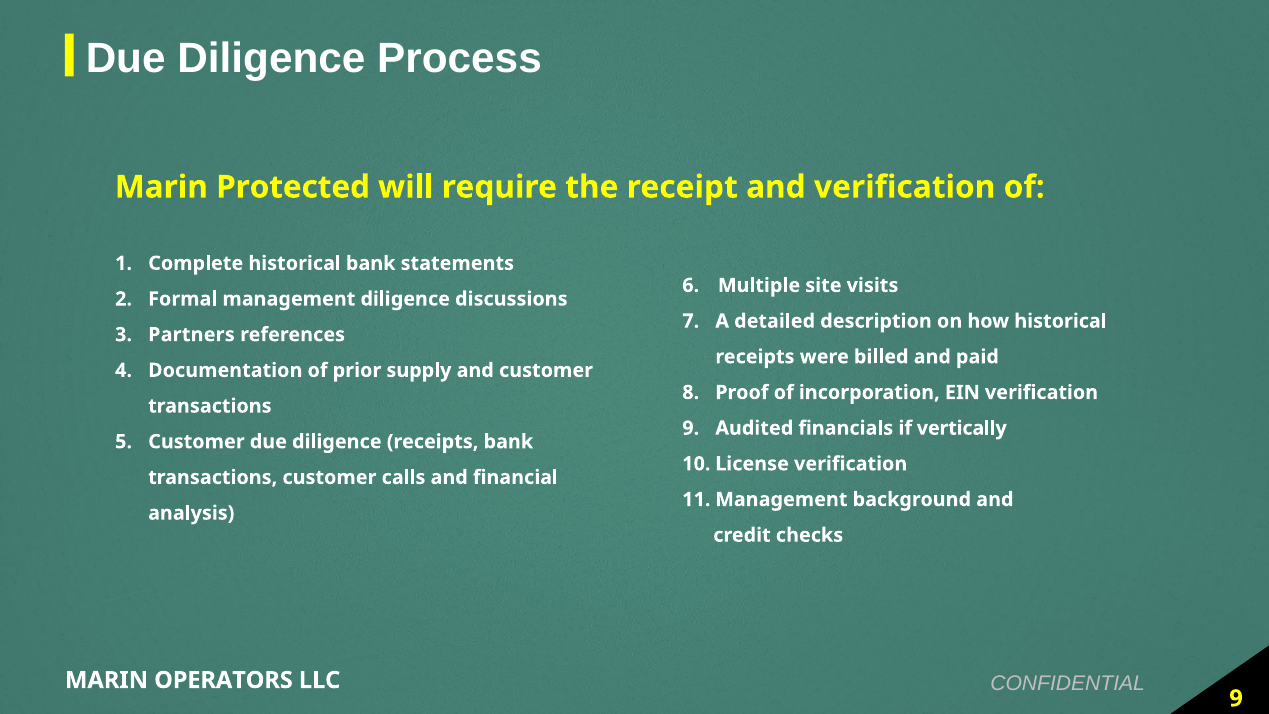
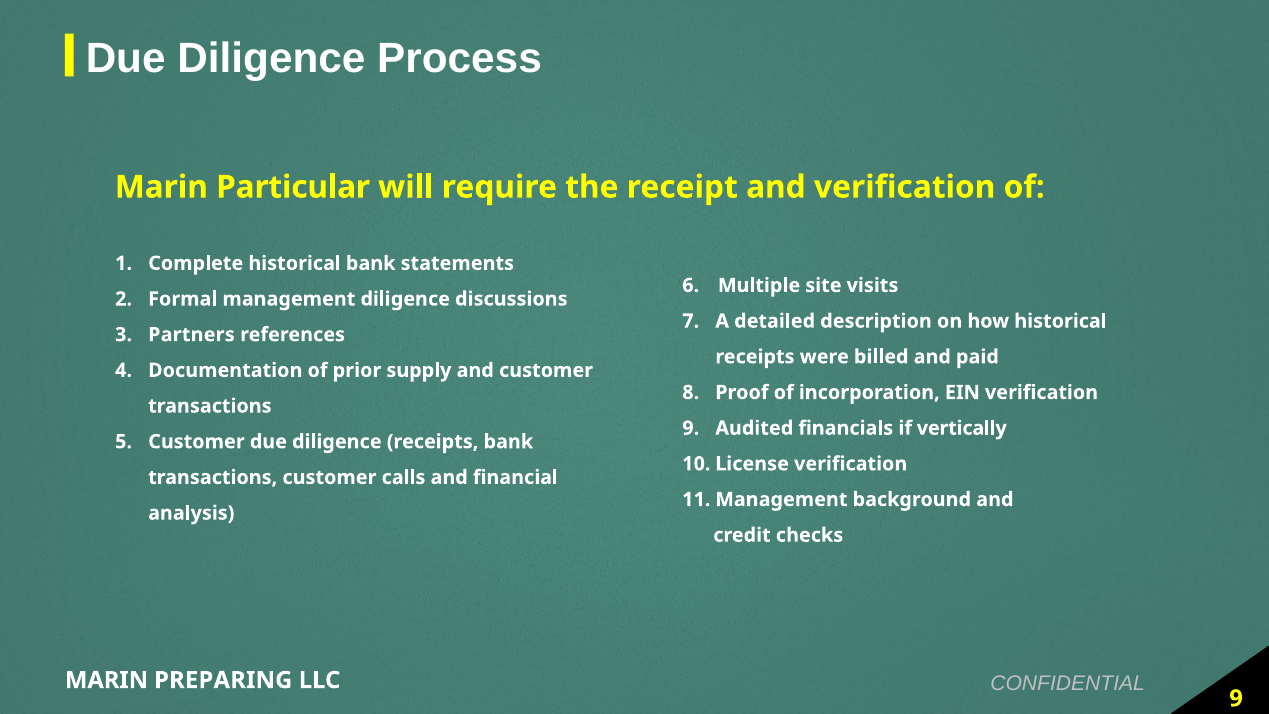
Protected: Protected -> Particular
OPERATORS: OPERATORS -> PREPARING
